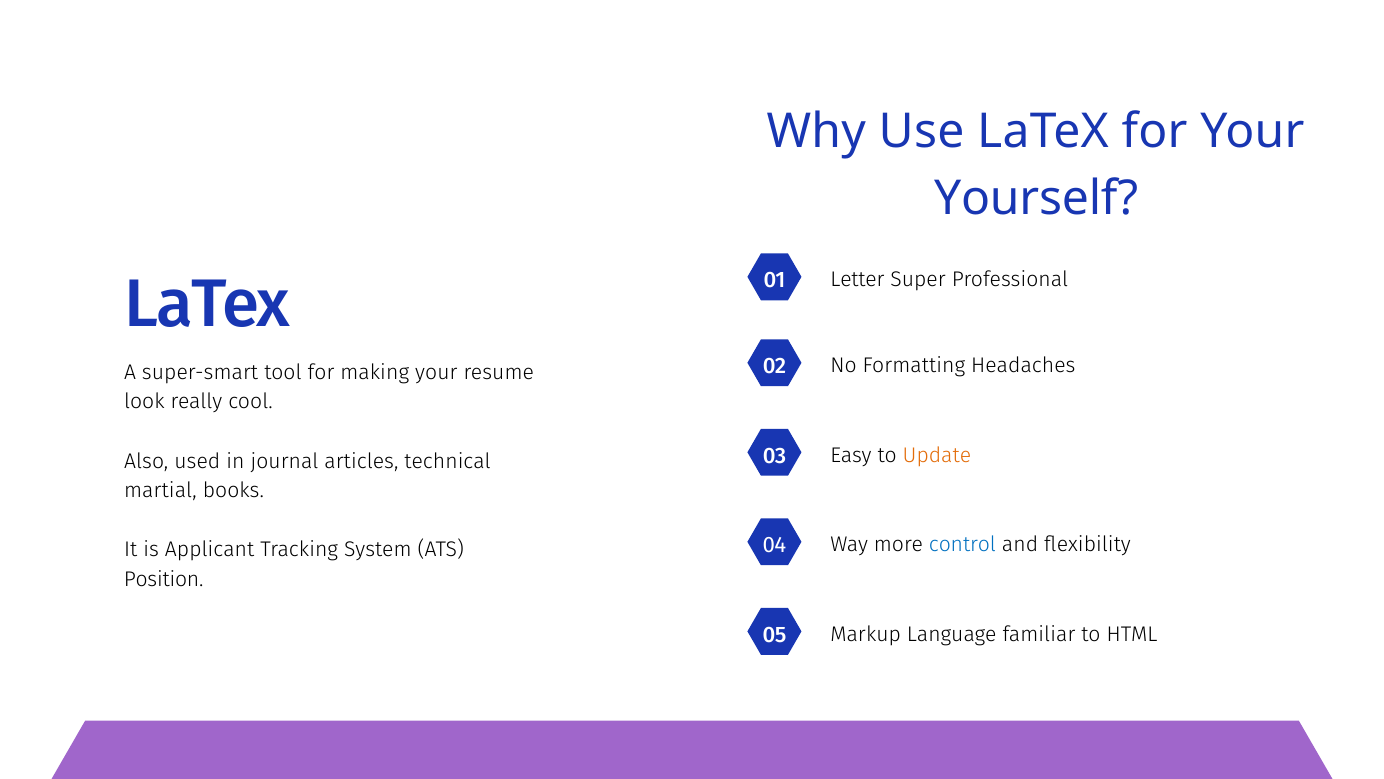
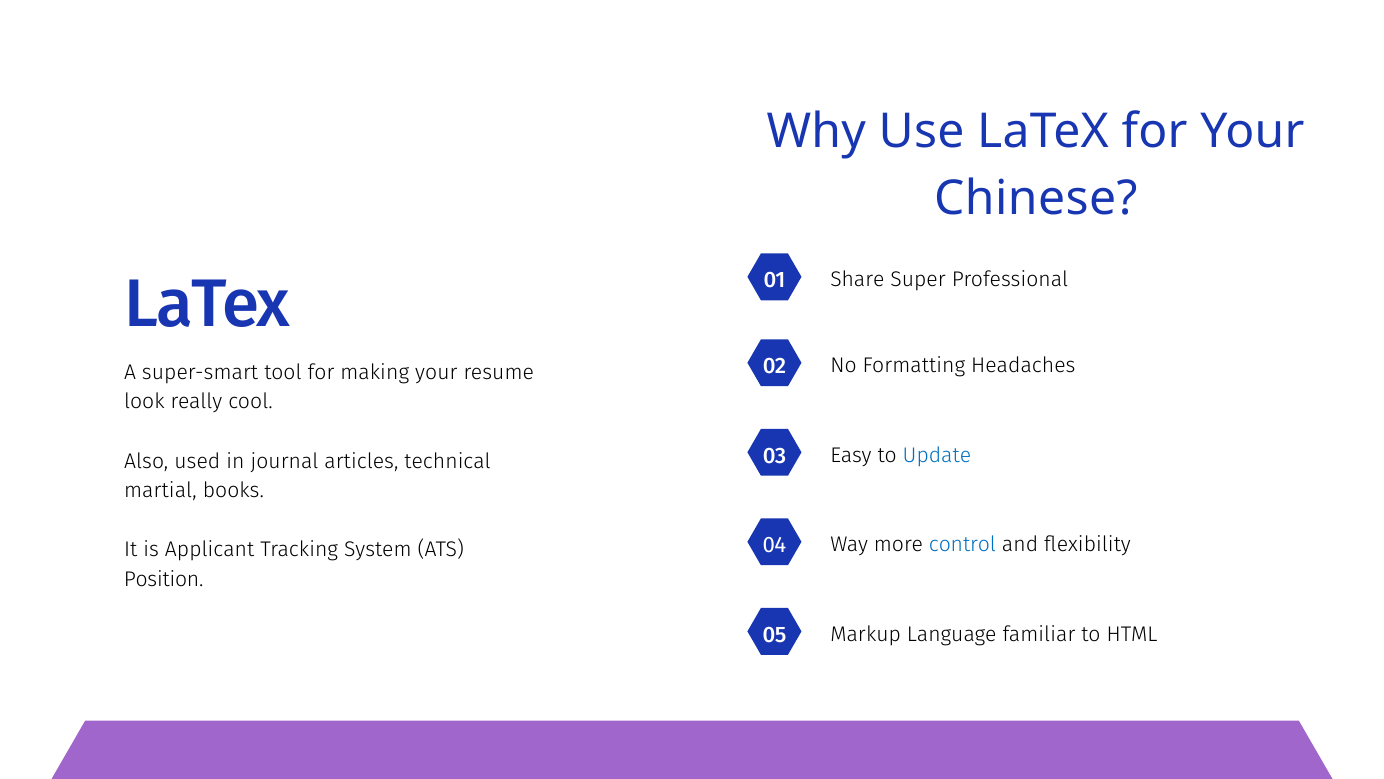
Yourself: Yourself -> Chinese
Letter: Letter -> Share
Update colour: orange -> blue
